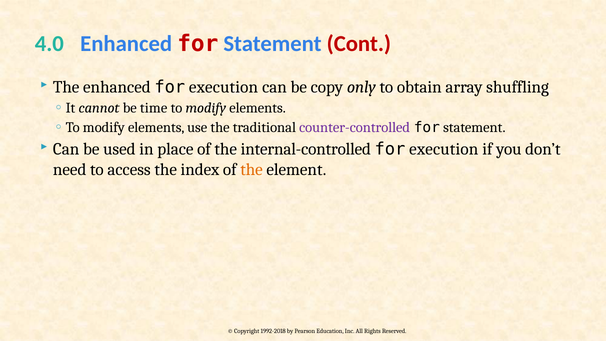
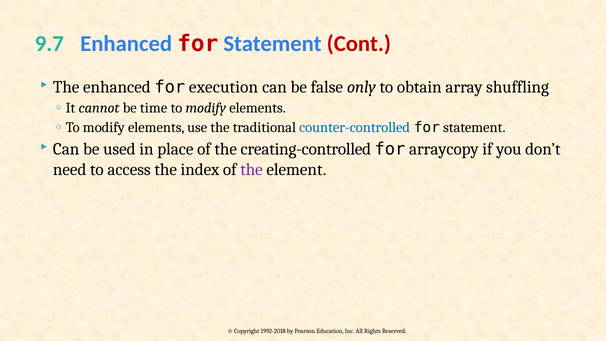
4.0: 4.0 -> 9.7
copy: copy -> false
counter-controlled colour: purple -> blue
internal-controlled: internal-controlled -> creating-controlled
execution at (444, 149): execution -> arraycopy
the at (252, 170) colour: orange -> purple
